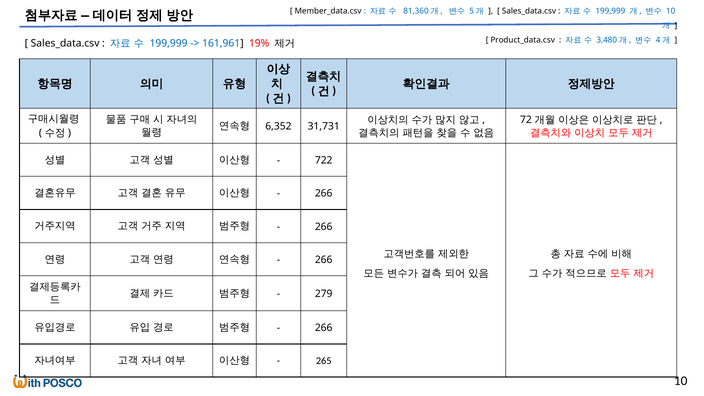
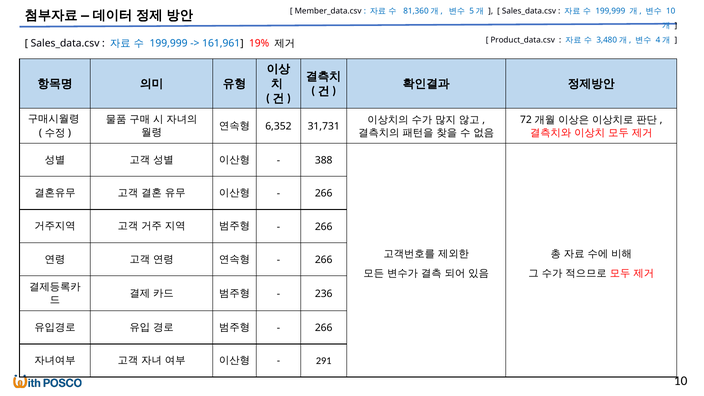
722: 722 -> 388
279: 279 -> 236
265: 265 -> 291
